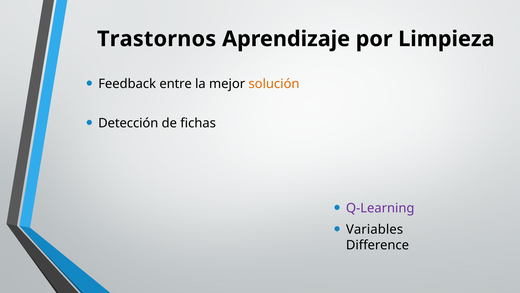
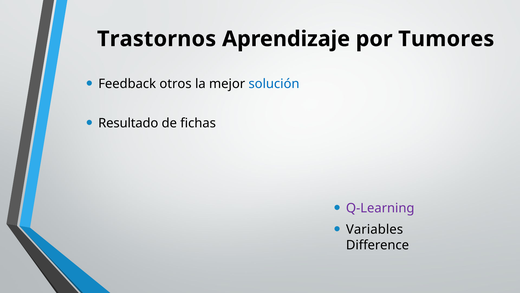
Limpieza: Limpieza -> Tumores
entre: entre -> otros
solución colour: orange -> blue
Detección: Detección -> Resultado
